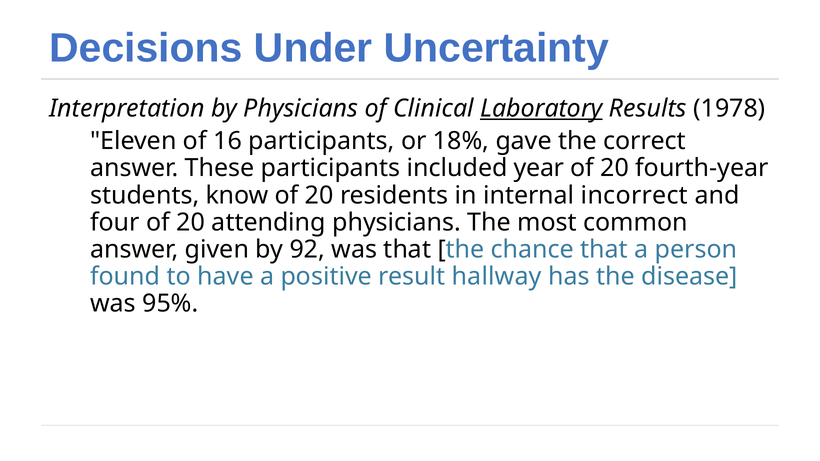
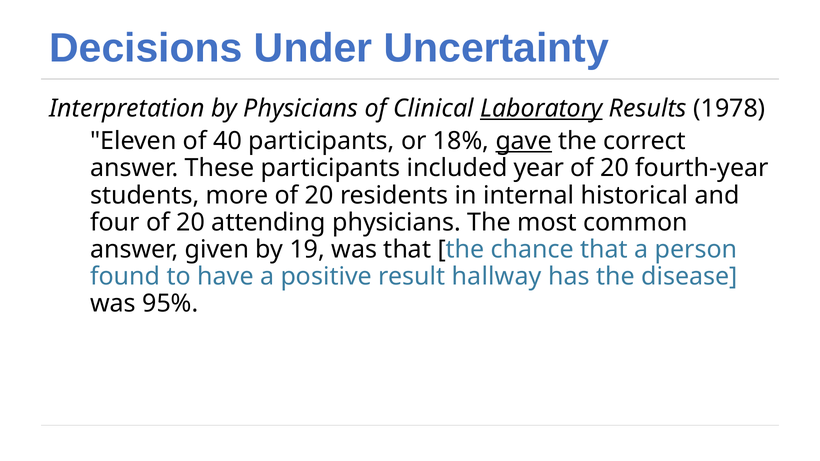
16: 16 -> 40
gave underline: none -> present
know: know -> more
incorrect: incorrect -> historical
92: 92 -> 19
